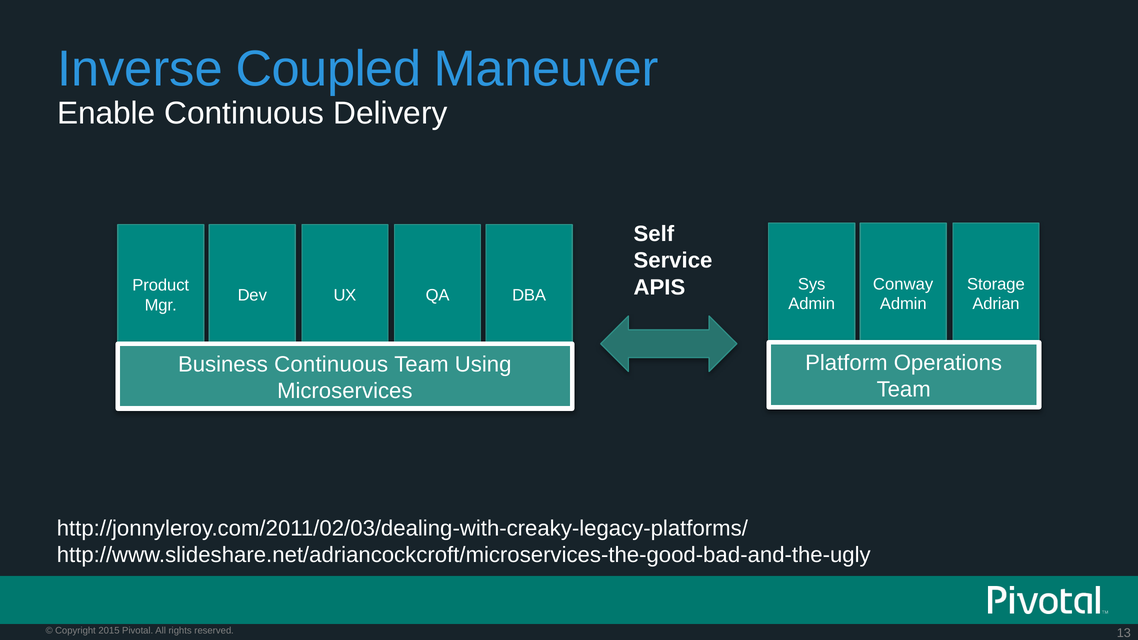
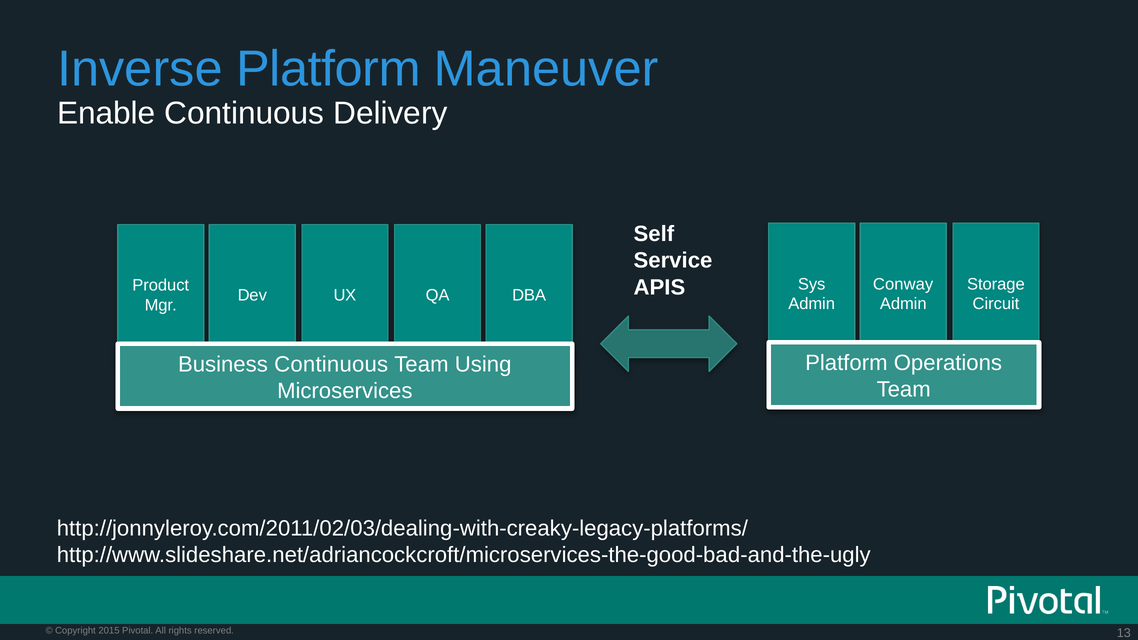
Inverse Coupled: Coupled -> Platform
Adrian: Adrian -> Circuit
